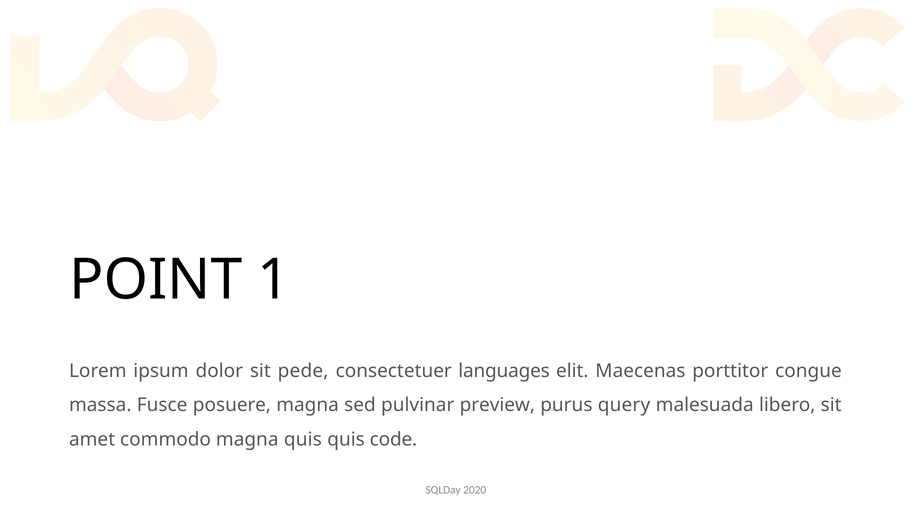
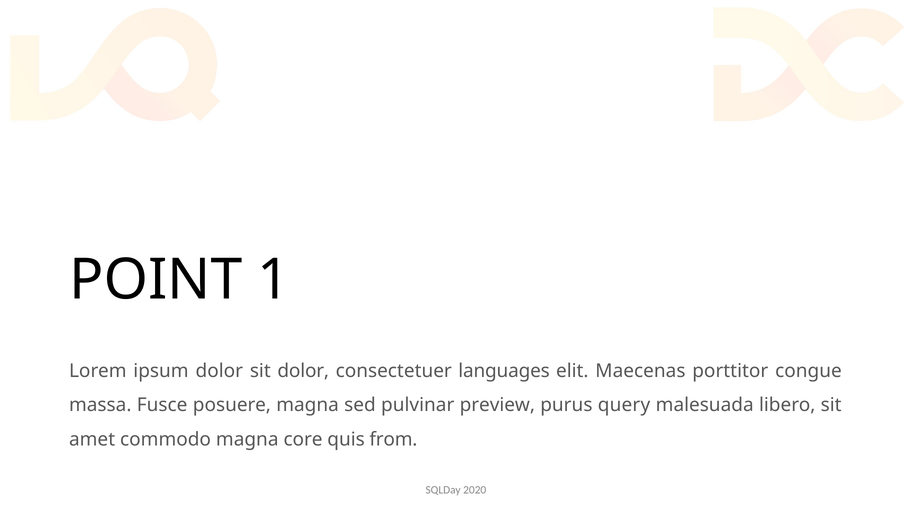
sit pede: pede -> dolor
magna quis: quis -> core
code: code -> from
